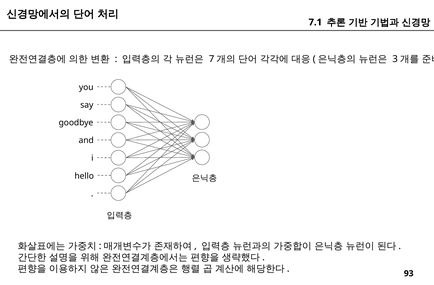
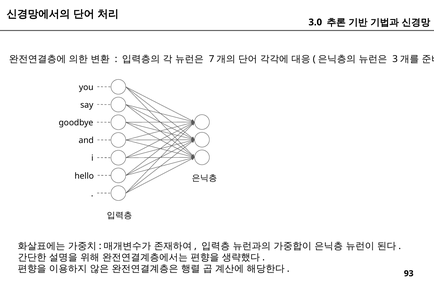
7.1: 7.1 -> 3.0
